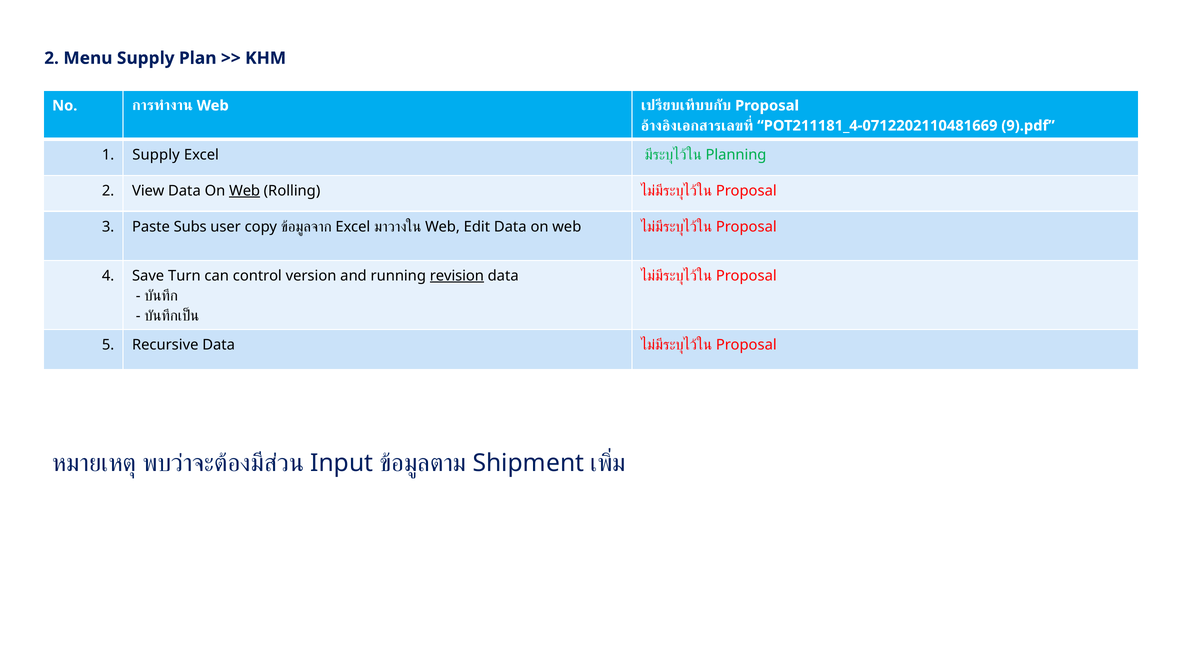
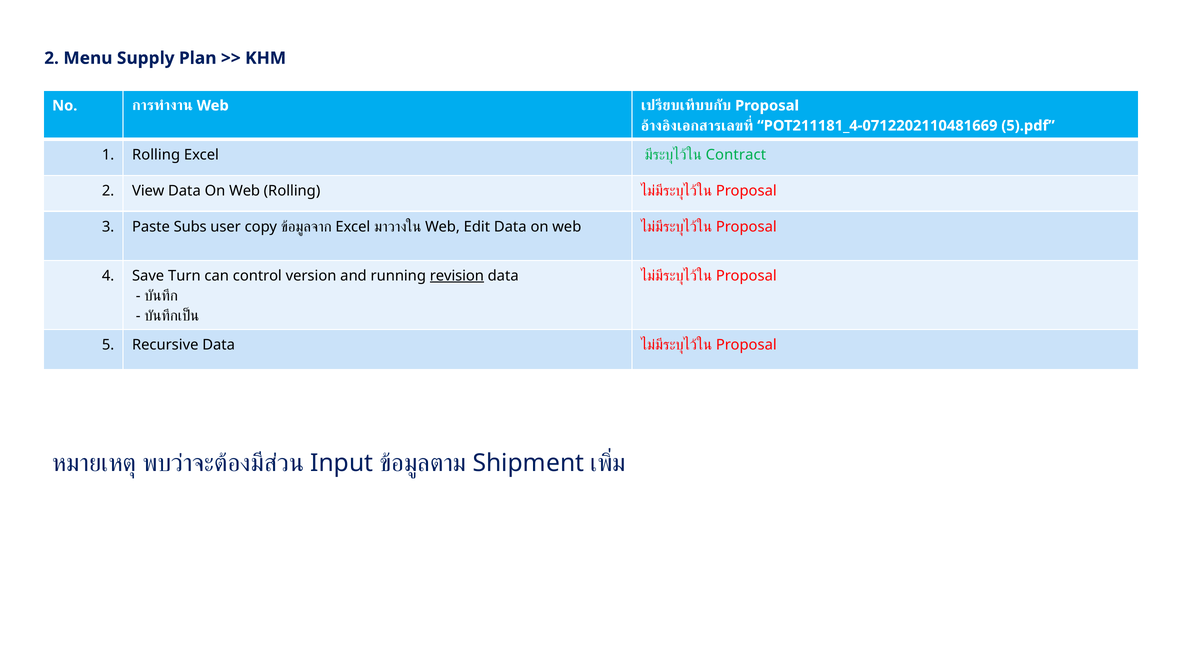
9).pdf: 9).pdf -> 5).pdf
1 Supply: Supply -> Rolling
Planning: Planning -> Contract
Web at (245, 191) underline: present -> none
